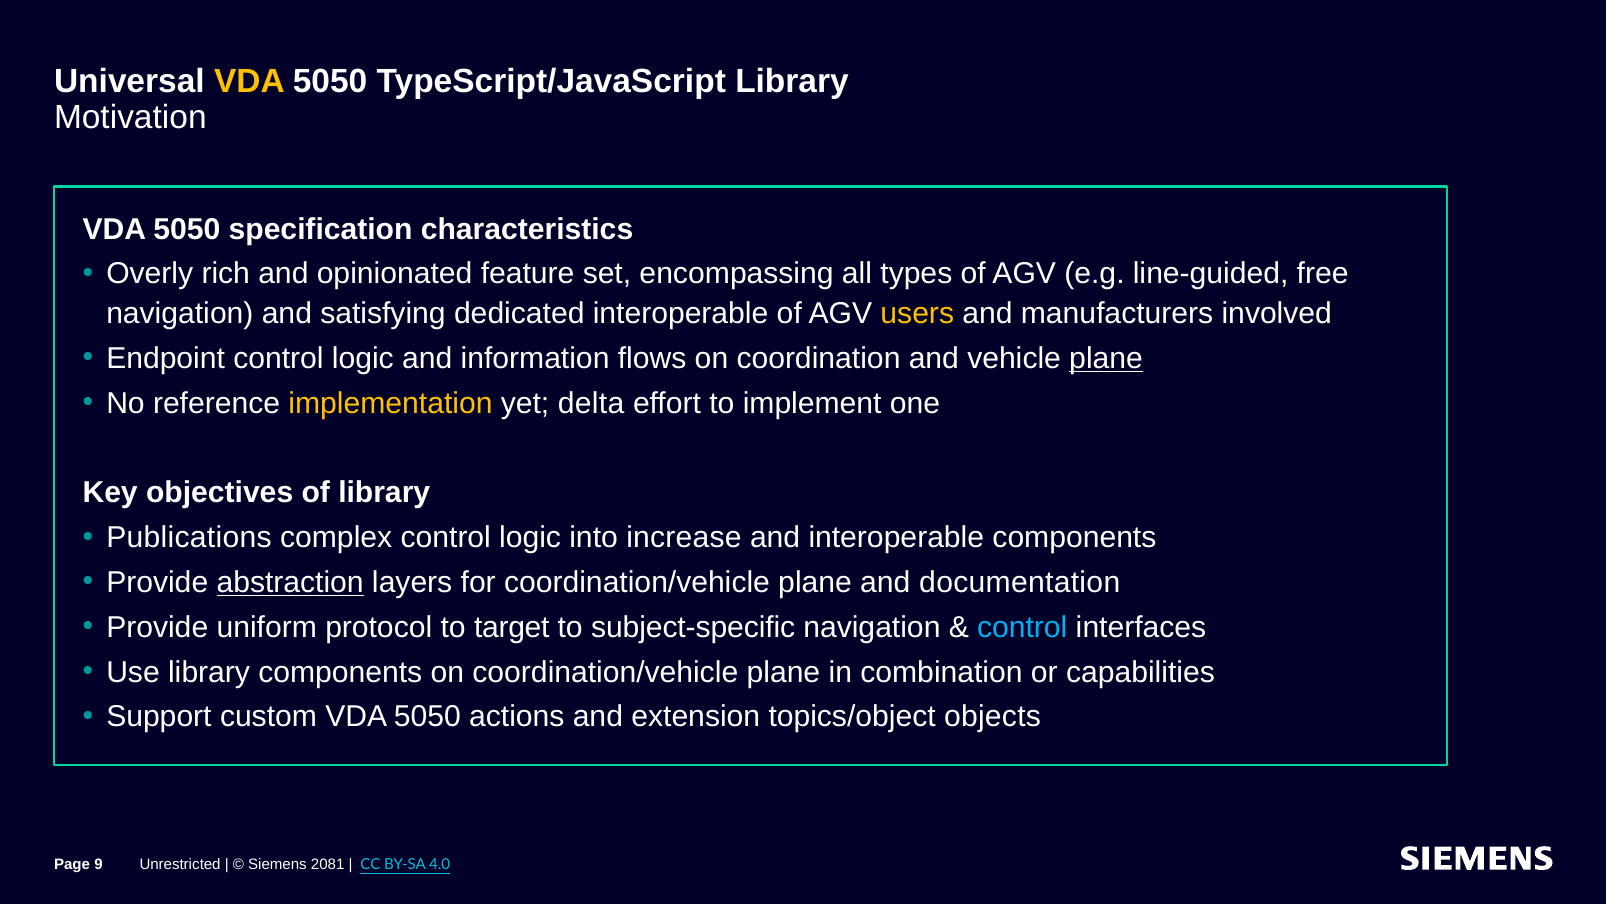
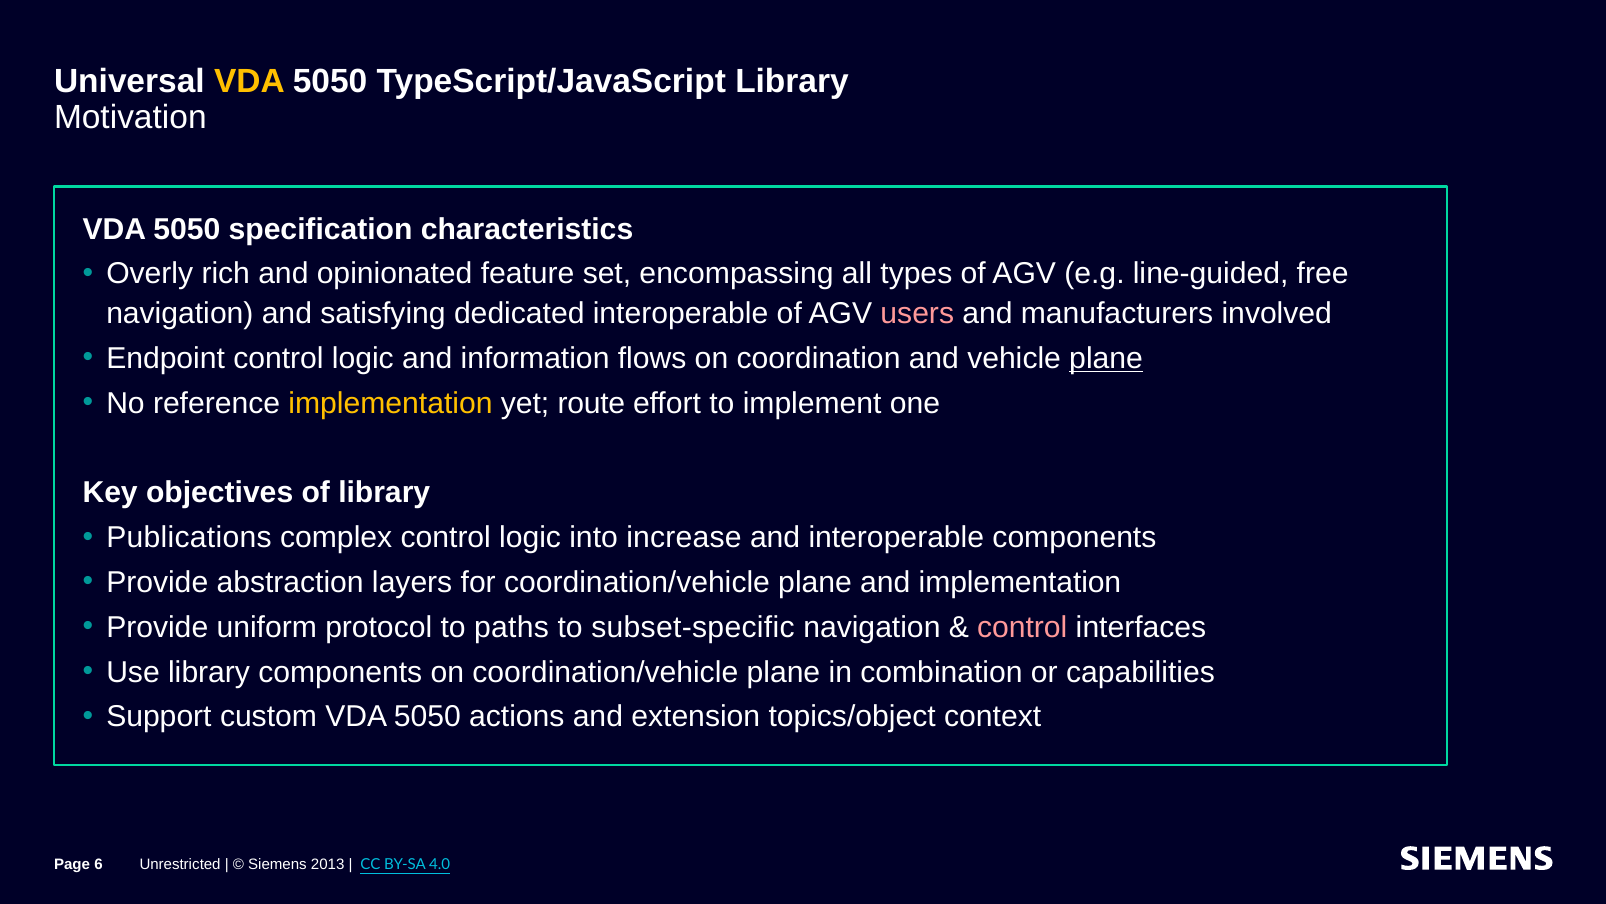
users colour: yellow -> pink
delta: delta -> route
abstraction underline: present -> none
and documentation: documentation -> implementation
target: target -> paths
subject-specific: subject-specific -> subset-specific
control at (1022, 627) colour: light blue -> pink
objects: objects -> context
9: 9 -> 6
2081: 2081 -> 2013
